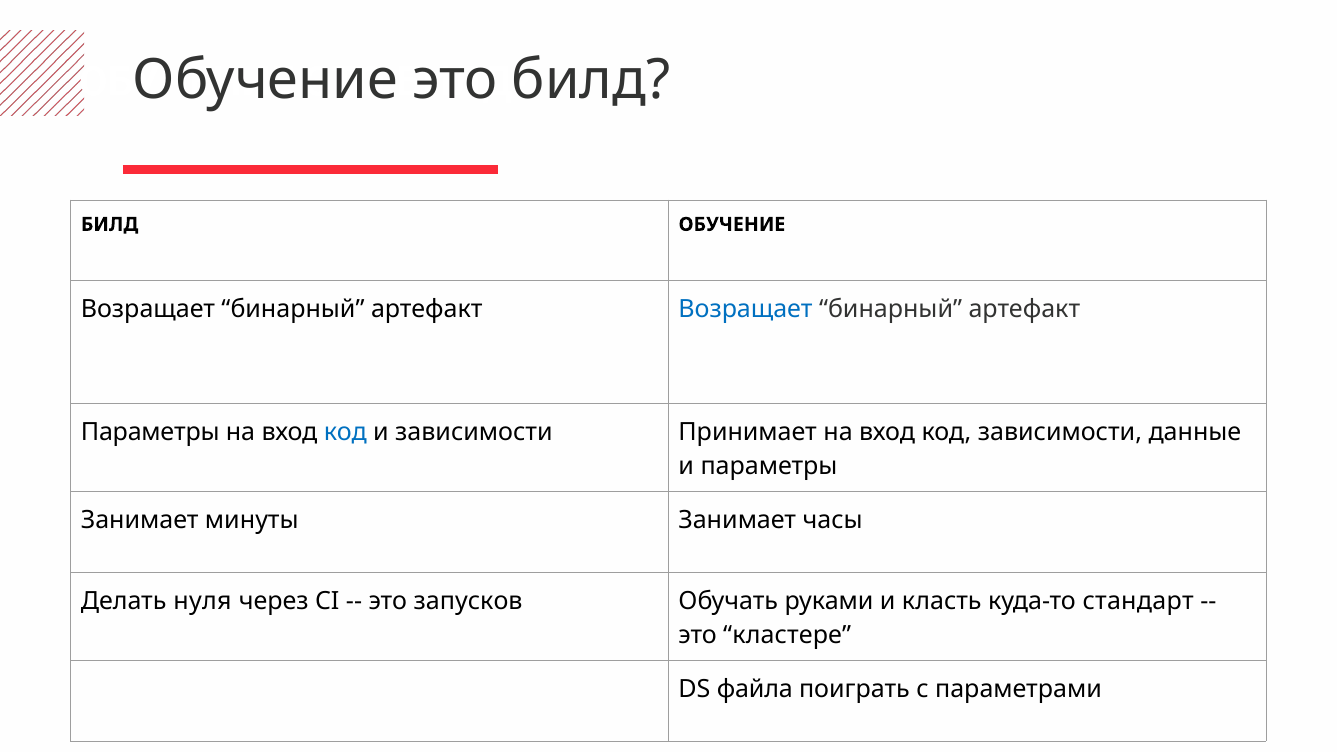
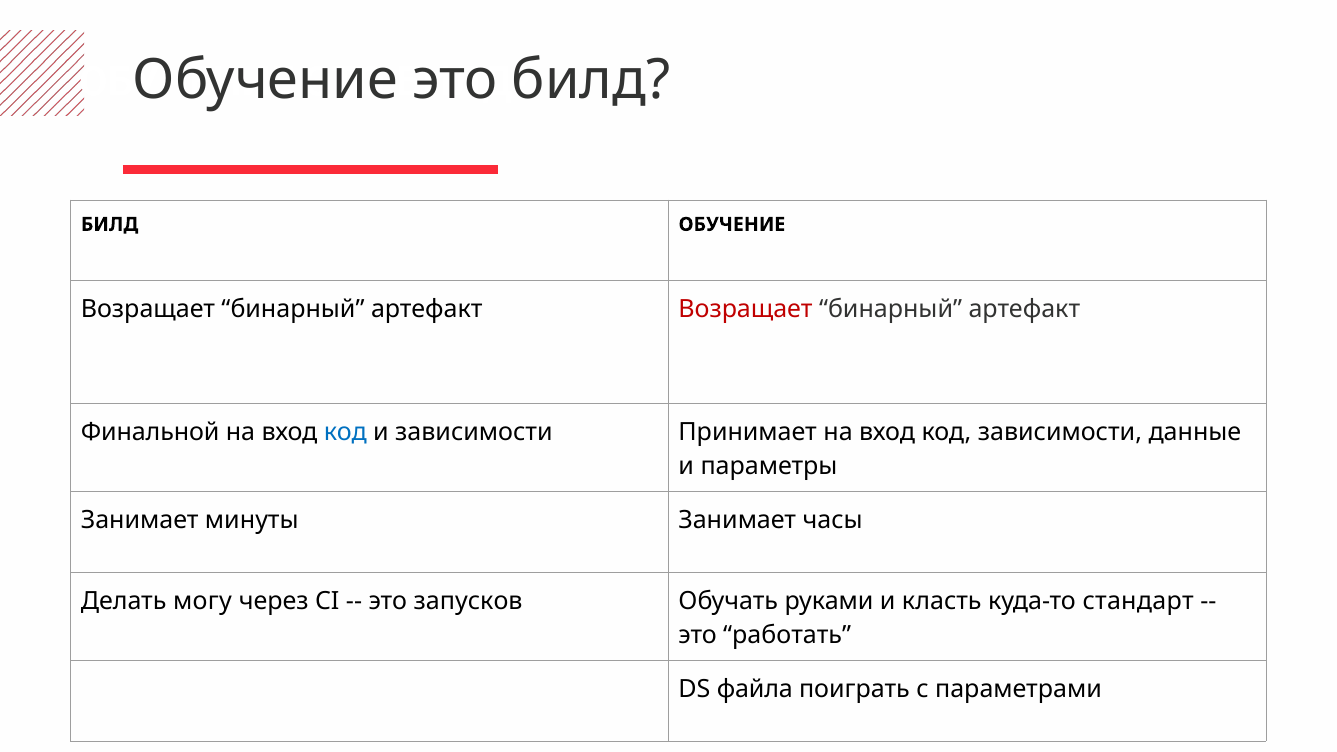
Возращает at (746, 309) colour: blue -> red
Параметры at (150, 432): Параметры -> Финальной
нуля: нуля -> могу
кластере: кластере -> работать
